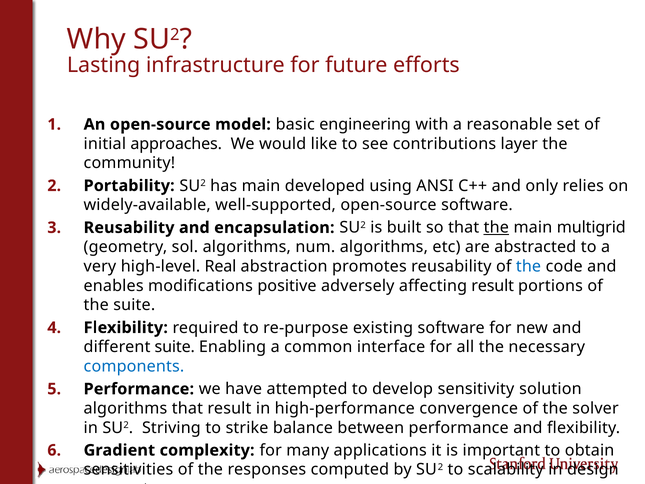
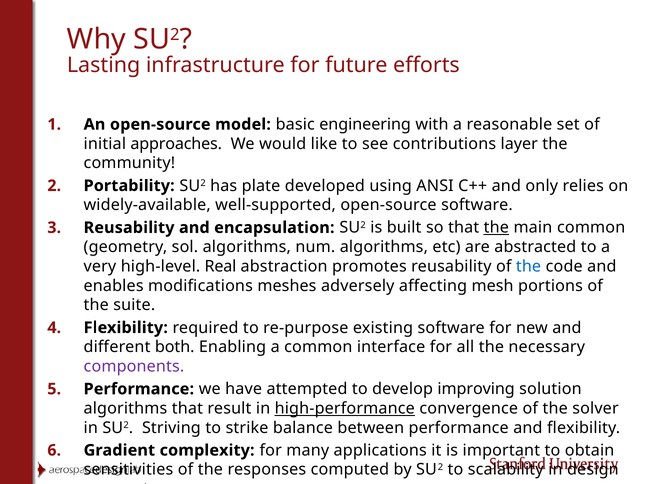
has main: main -> plate
main multigrid: multigrid -> common
positive: positive -> meshes
affecting result: result -> mesh
different suite: suite -> both
components colour: blue -> purple
sensitivity: sensitivity -> improving
high-performance underline: none -> present
